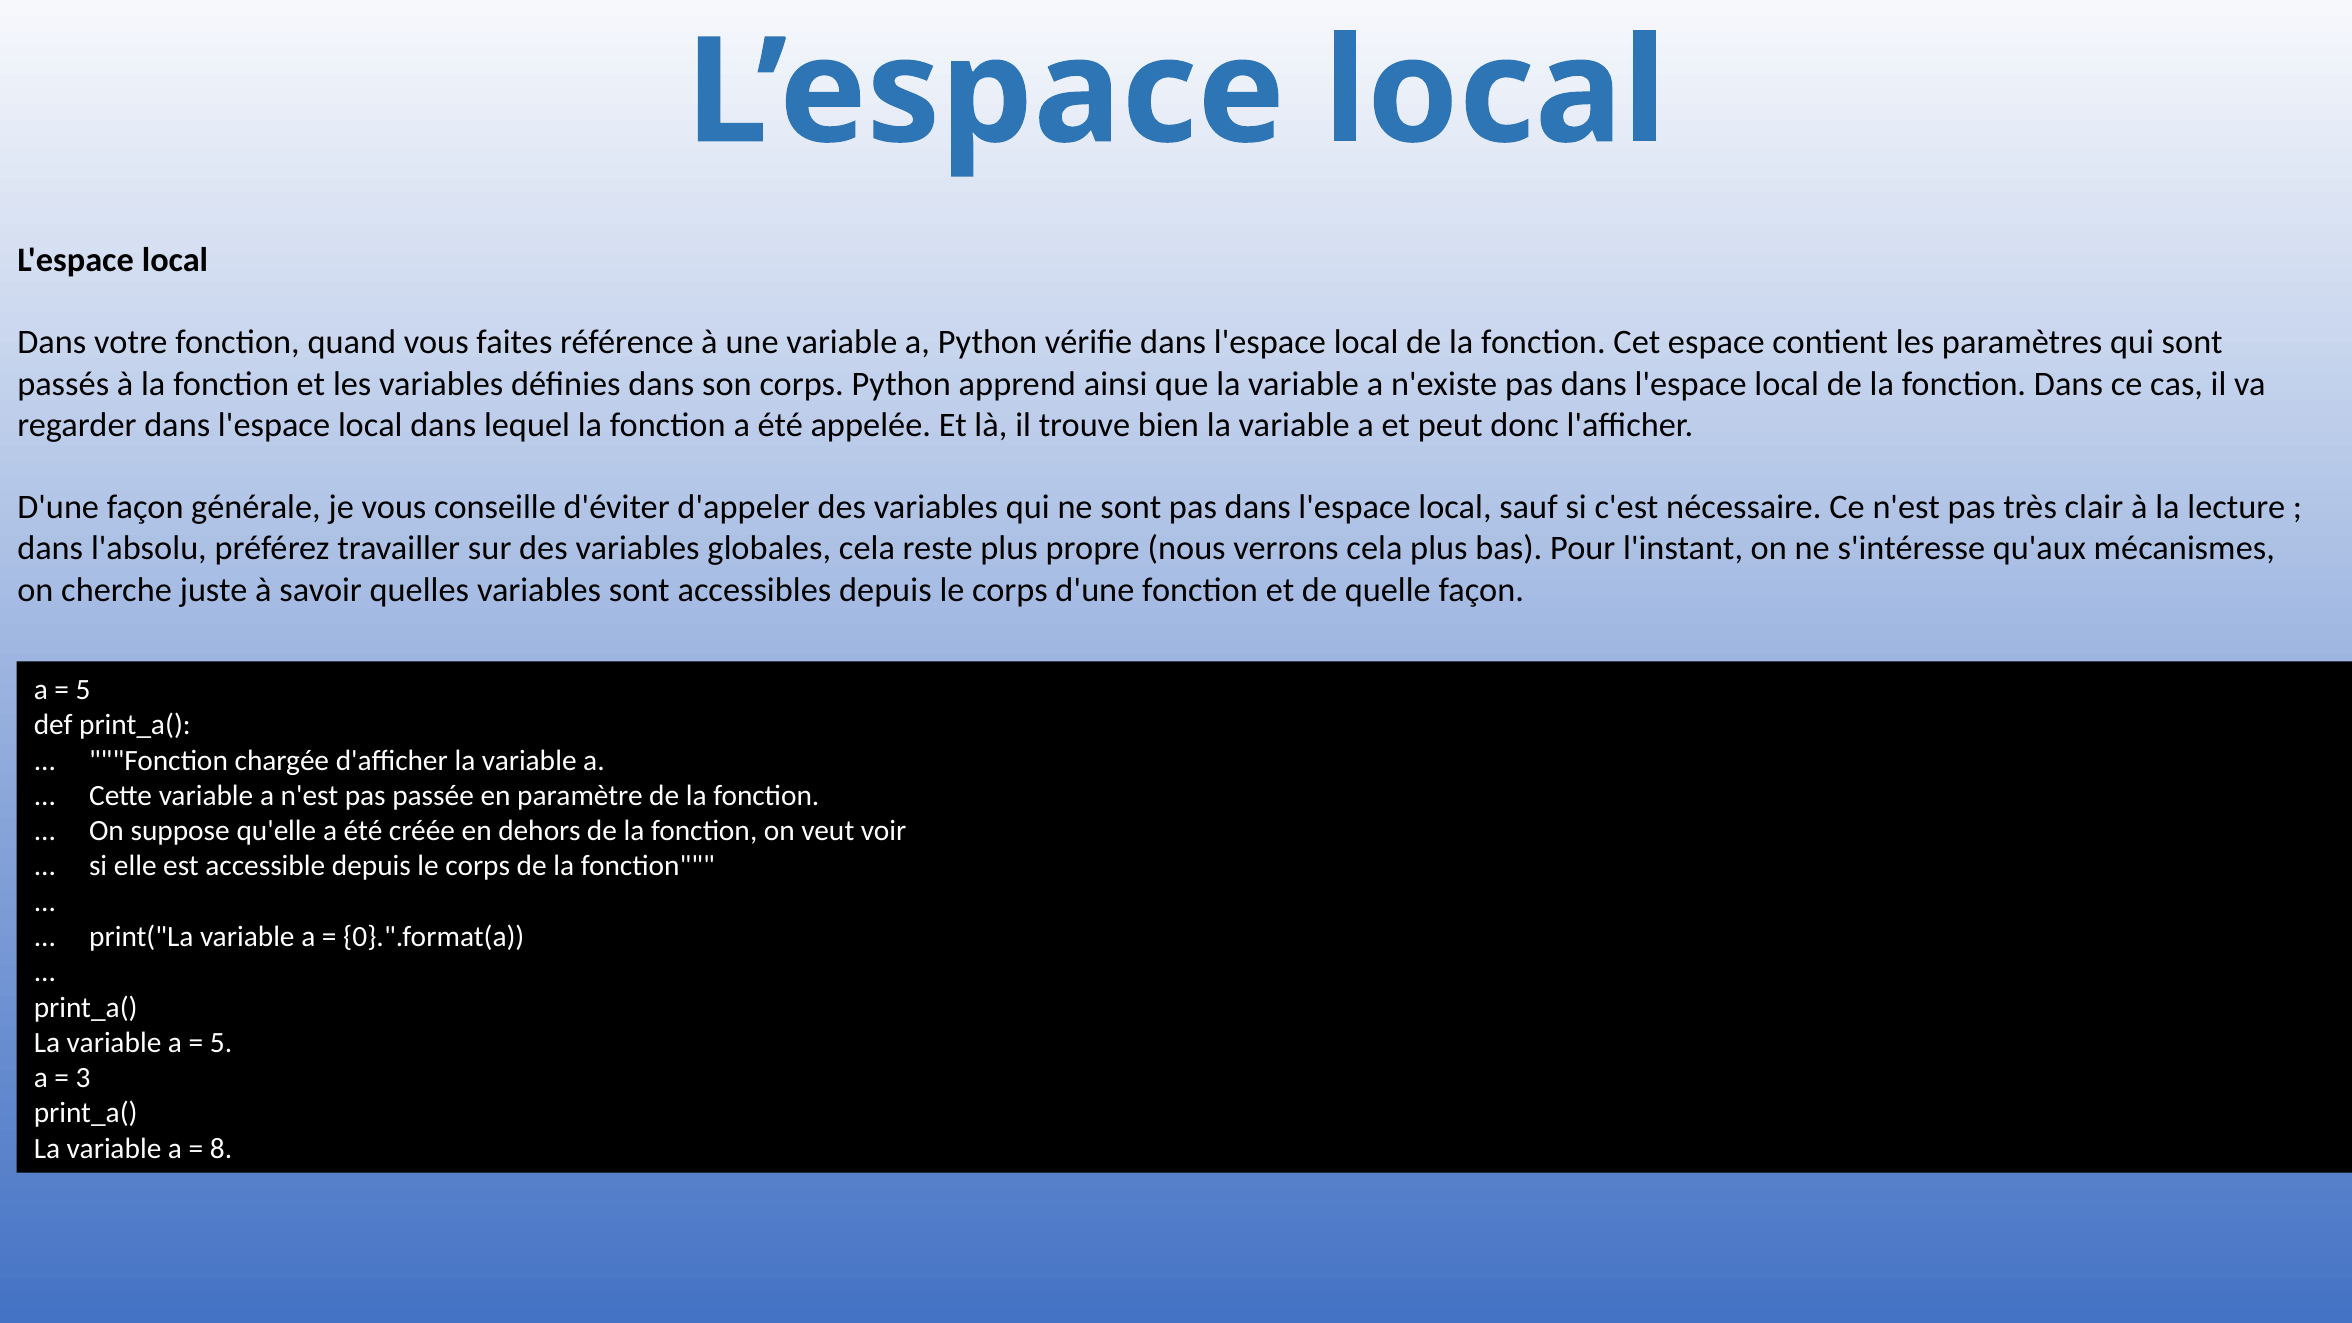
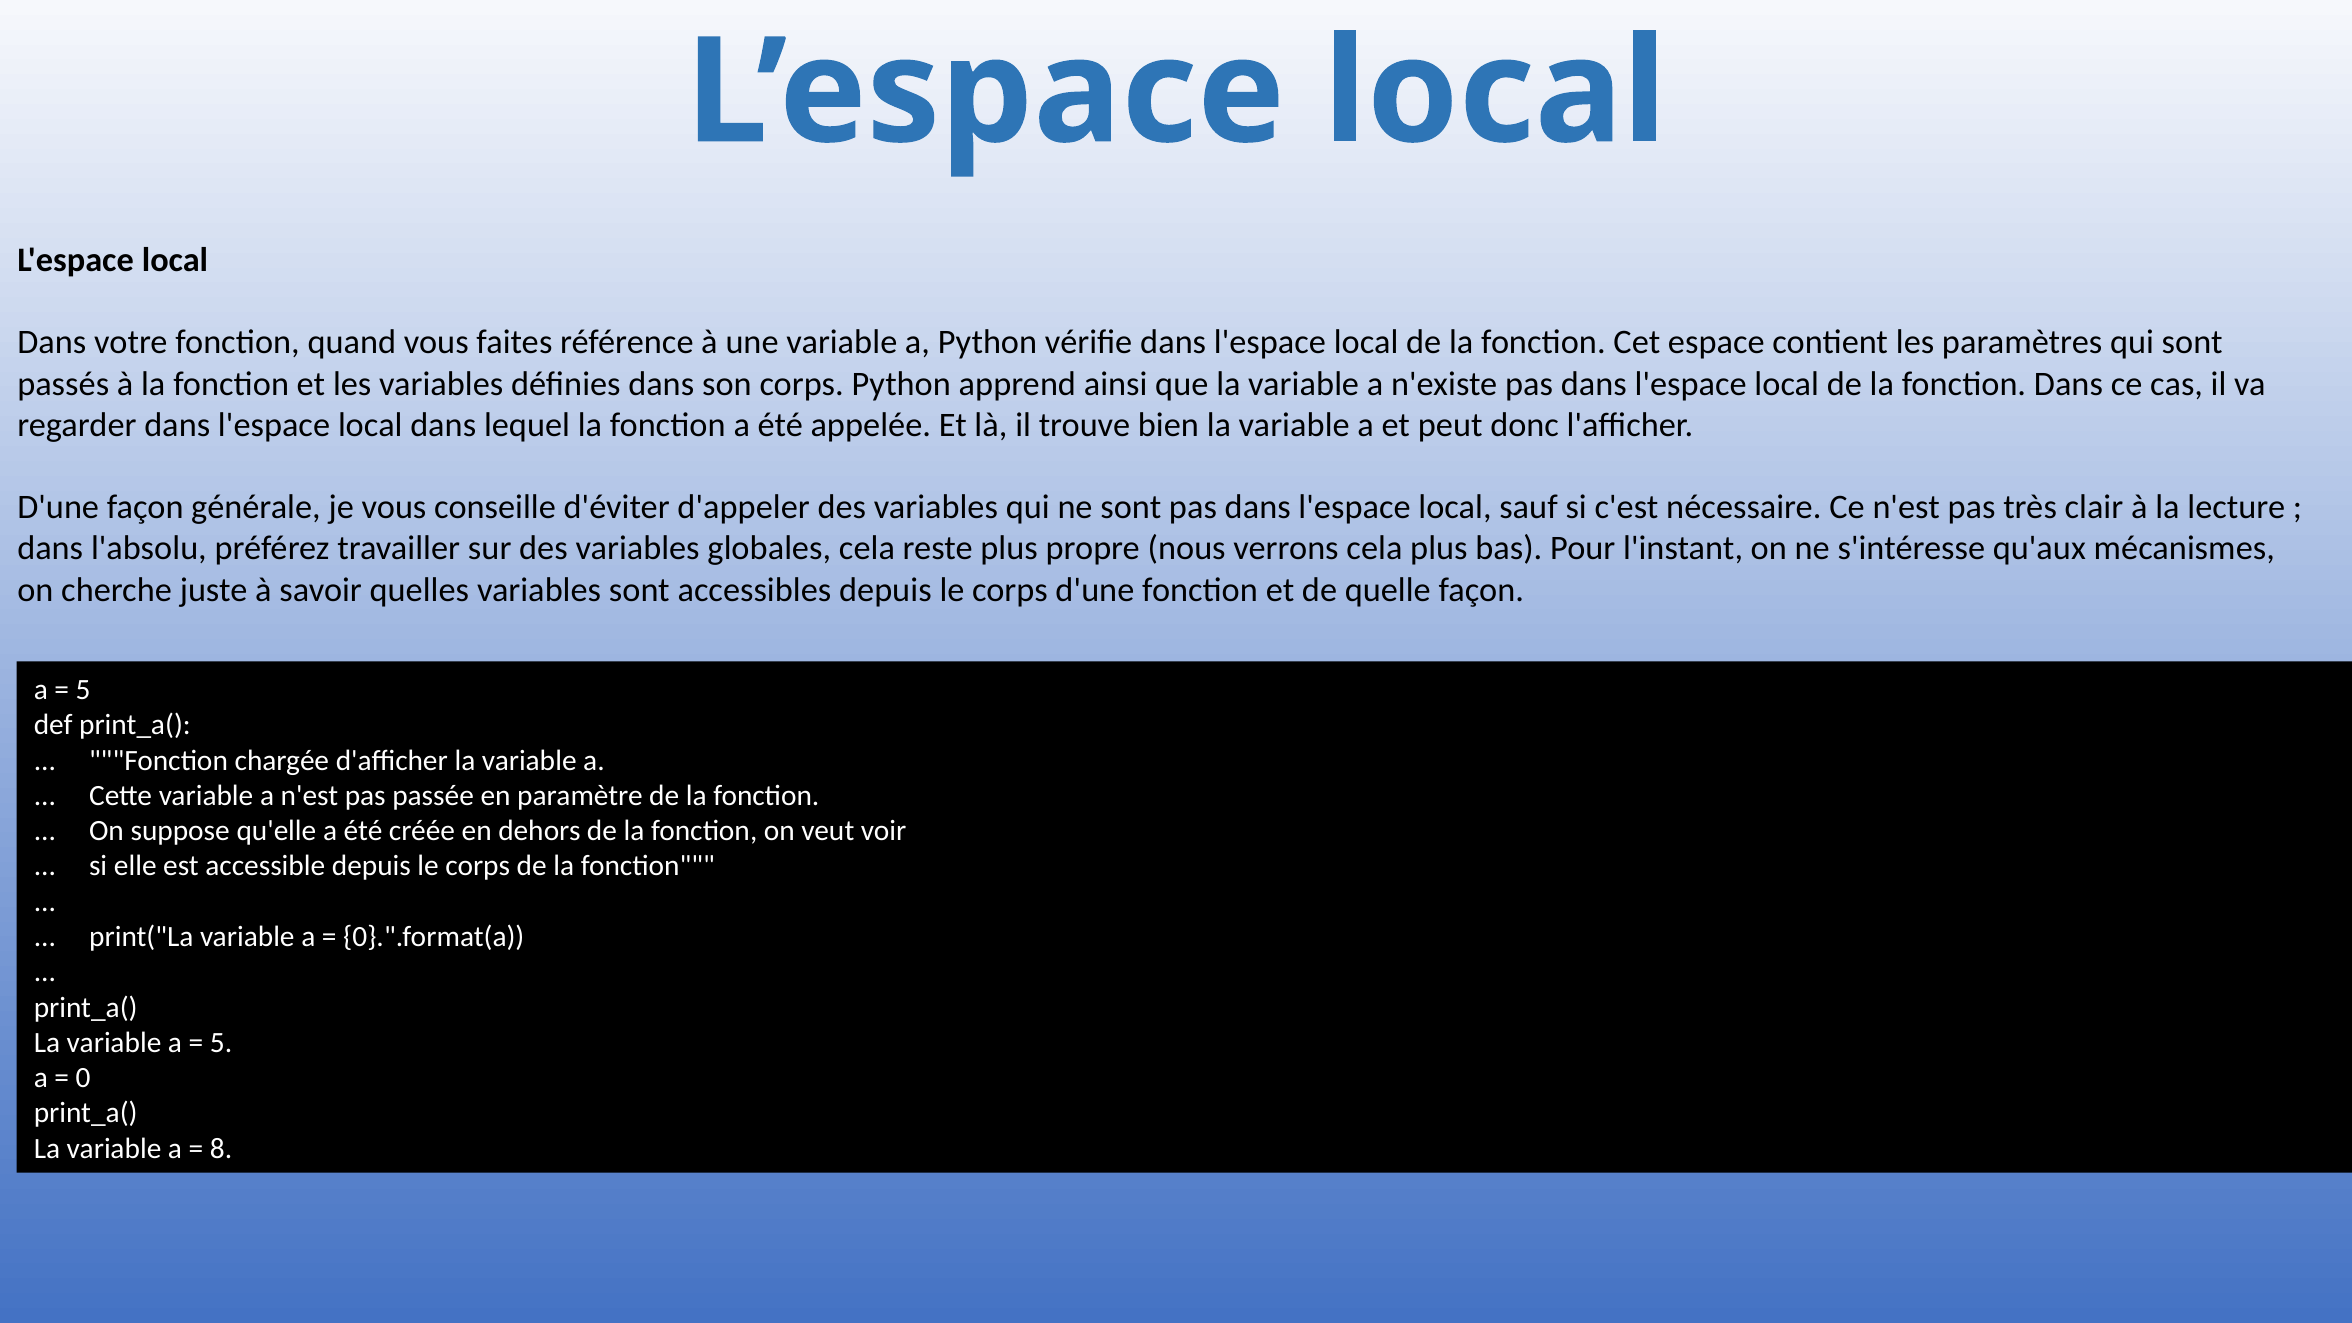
3: 3 -> 0
